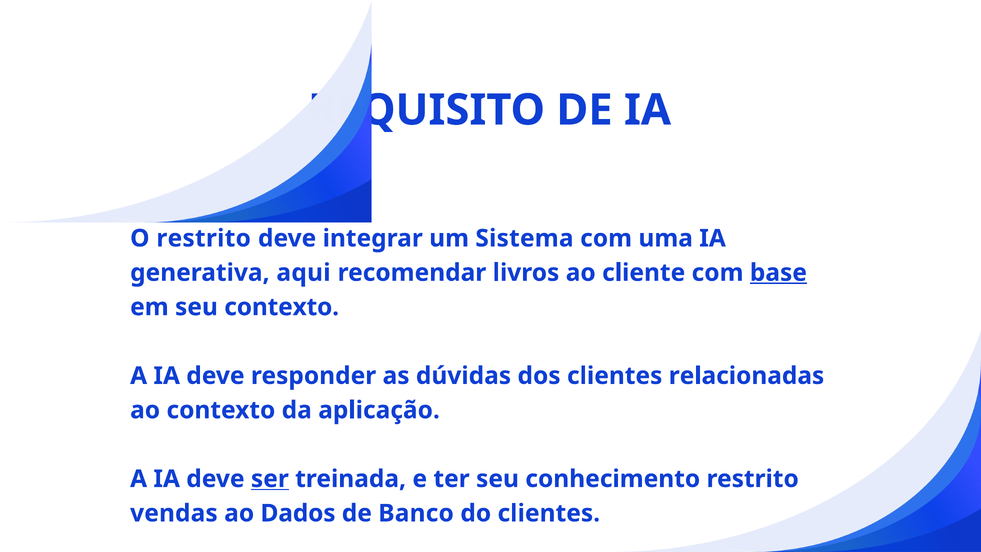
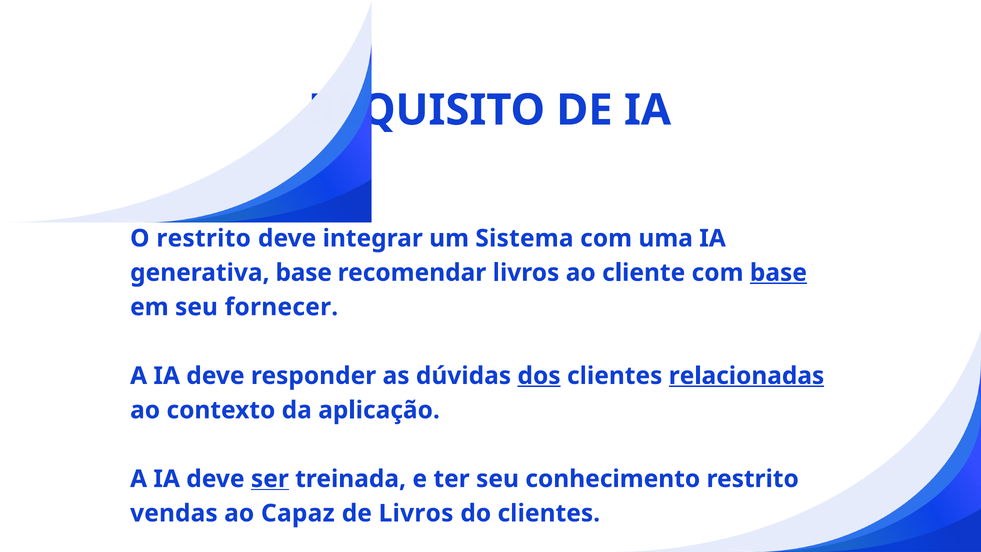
generativa aqui: aqui -> base
seu contexto: contexto -> fornecer
dos underline: none -> present
relacionadas underline: none -> present
Dados: Dados -> Capaz
de Banco: Banco -> Livros
